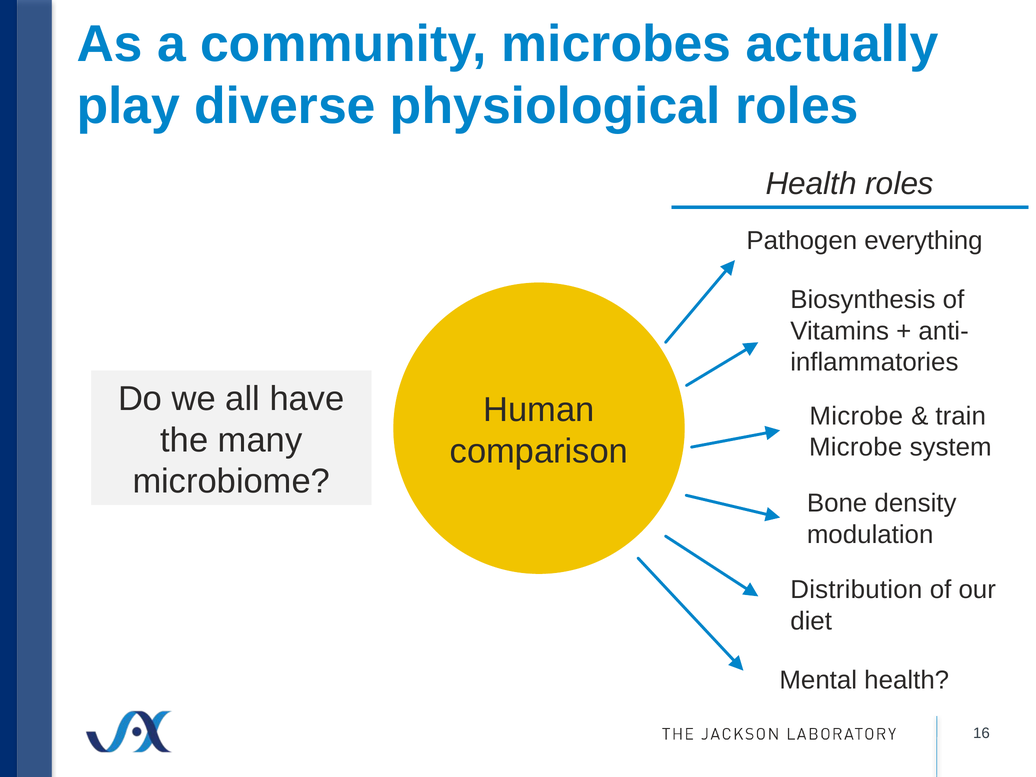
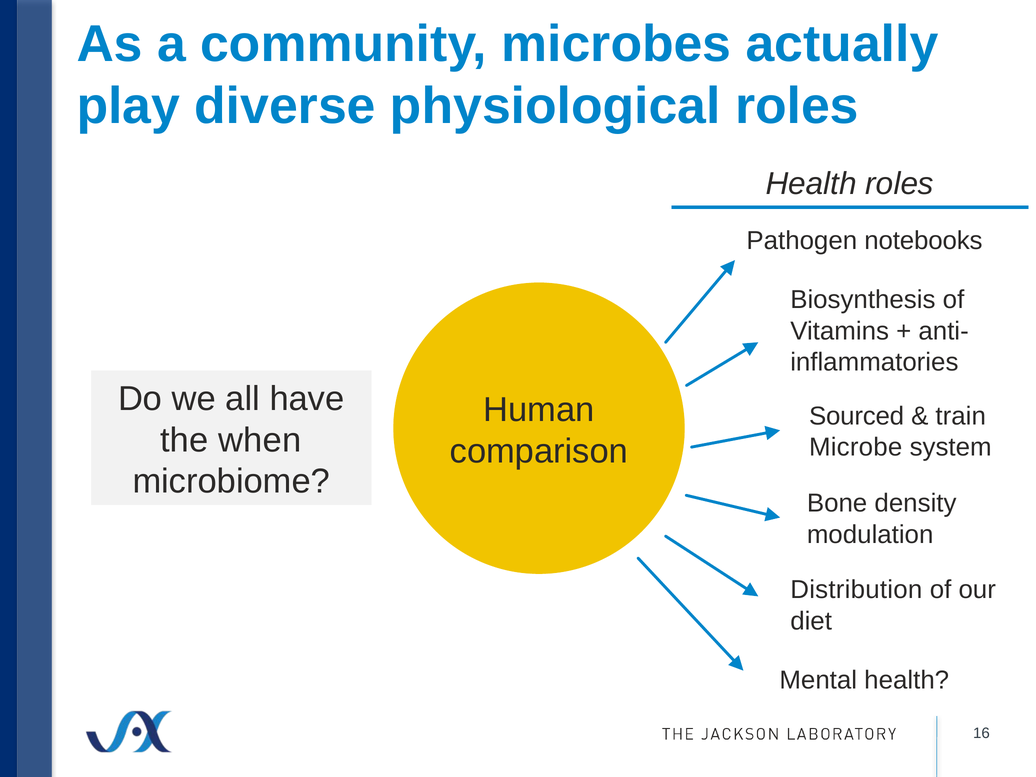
everything: everything -> notebooks
Microbe at (856, 416): Microbe -> Sourced
many: many -> when
